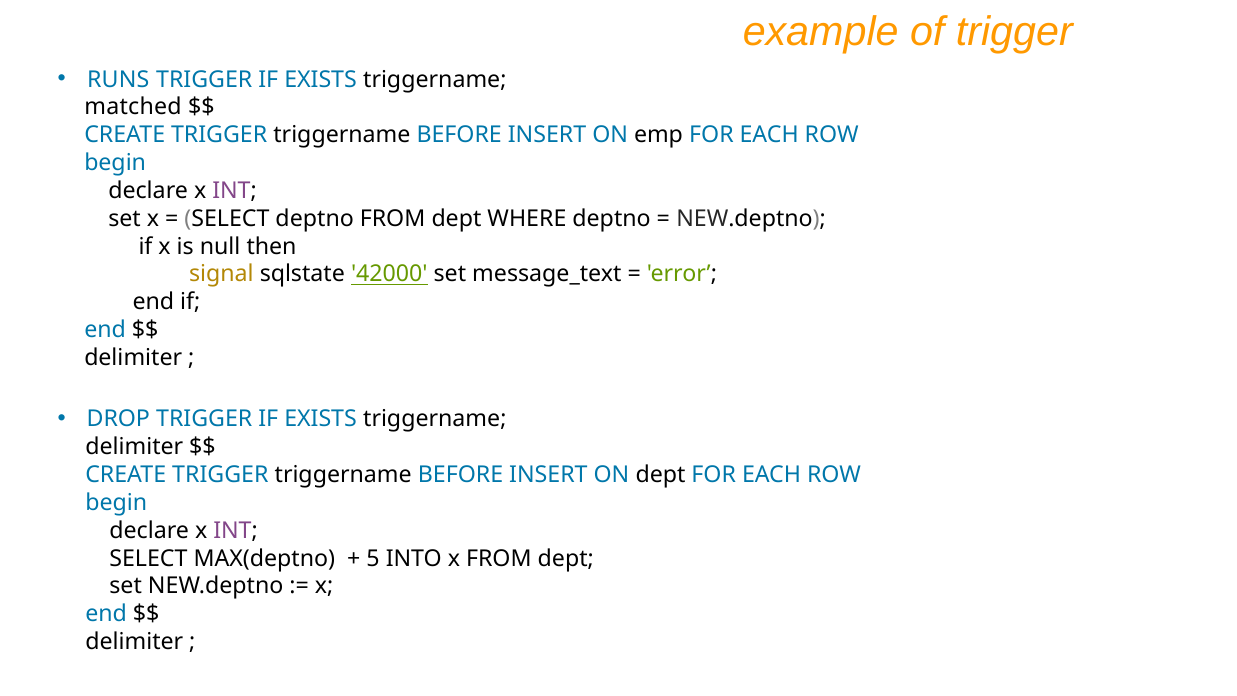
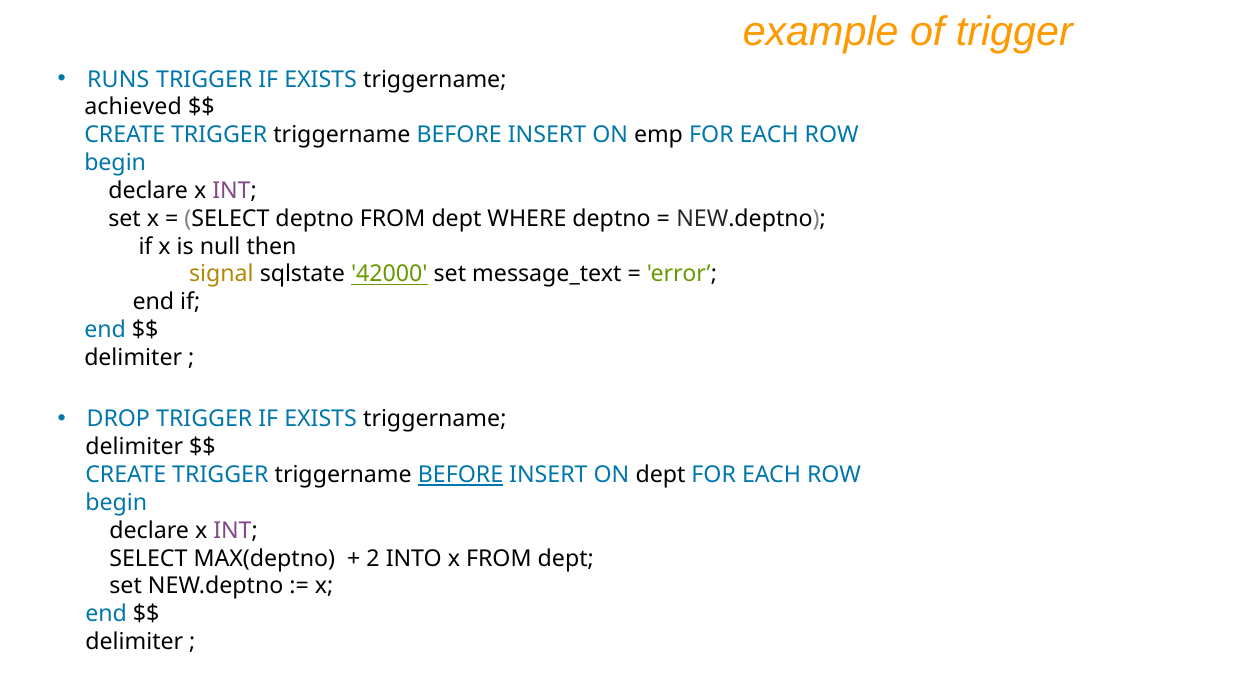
matched: matched -> achieved
BEFORE at (460, 475) underline: none -> present
5: 5 -> 2
